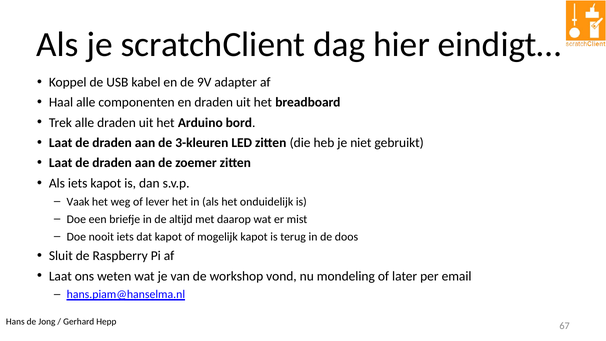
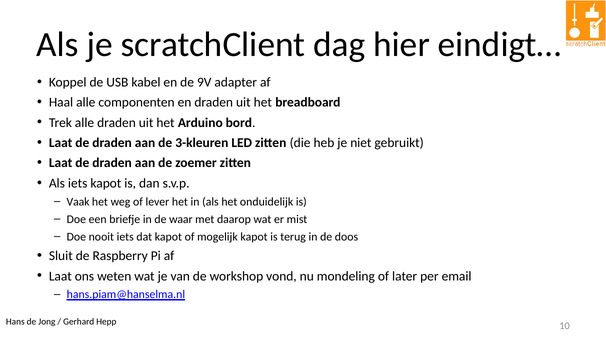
altijd: altijd -> waar
67: 67 -> 10
